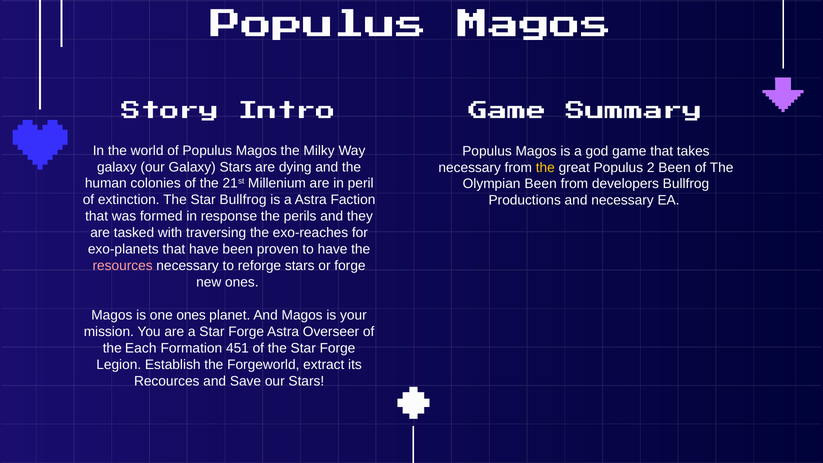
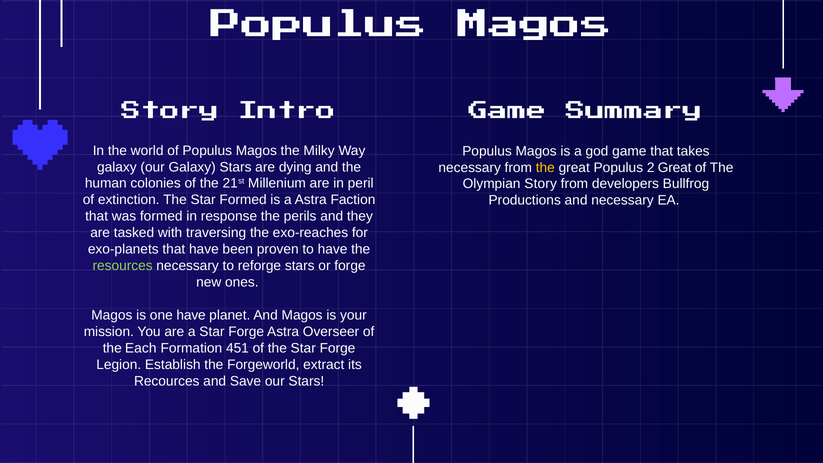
2 Been: Been -> Great
Olympian Been: Been -> Story
Star Bullfrog: Bullfrog -> Formed
resources colour: pink -> light green
one ones: ones -> have
